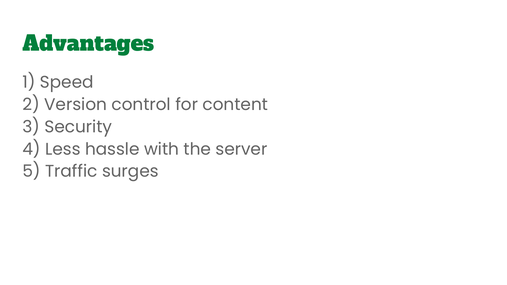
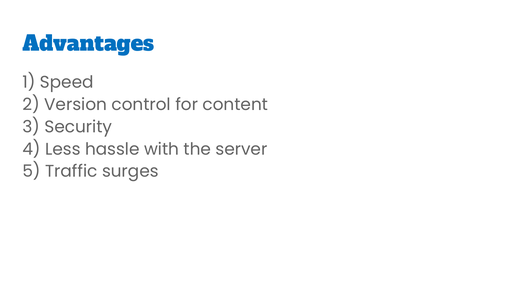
Advantages colour: green -> blue
